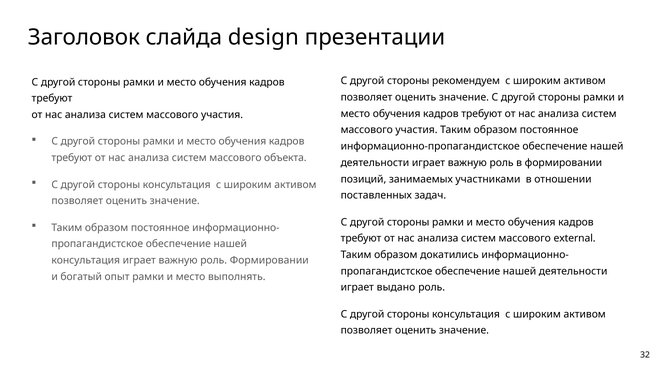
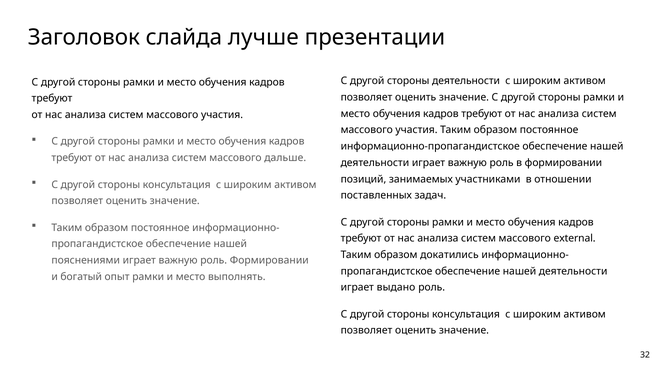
design: design -> лучше
стороны рекомендуем: рекомендуем -> деятельности
объекта: объекта -> дальше
консультация at (86, 260): консультация -> пояснениями
